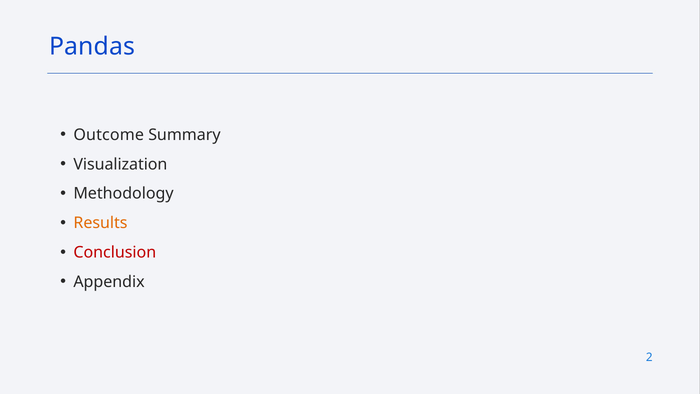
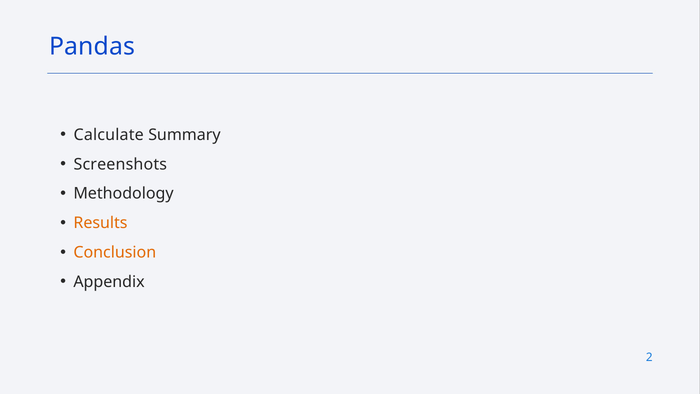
Outcome: Outcome -> Calculate
Visualization: Visualization -> Screenshots
Conclusion colour: red -> orange
